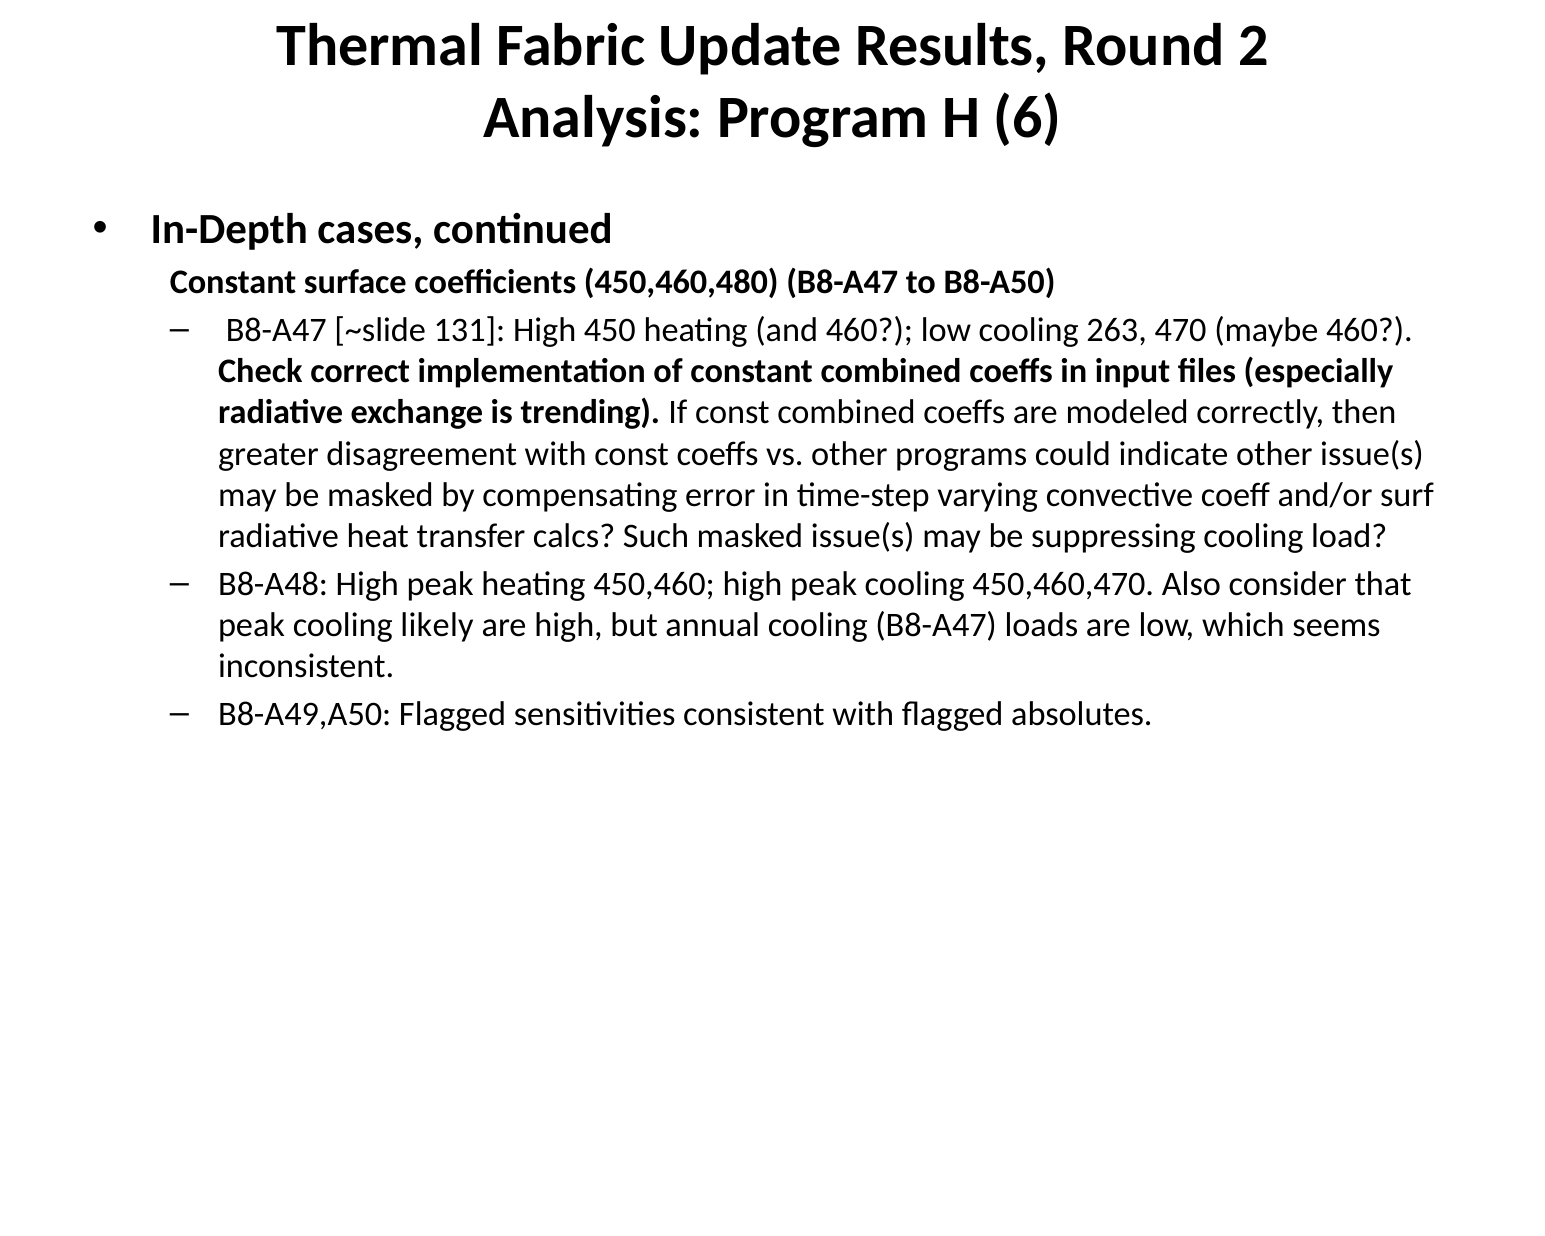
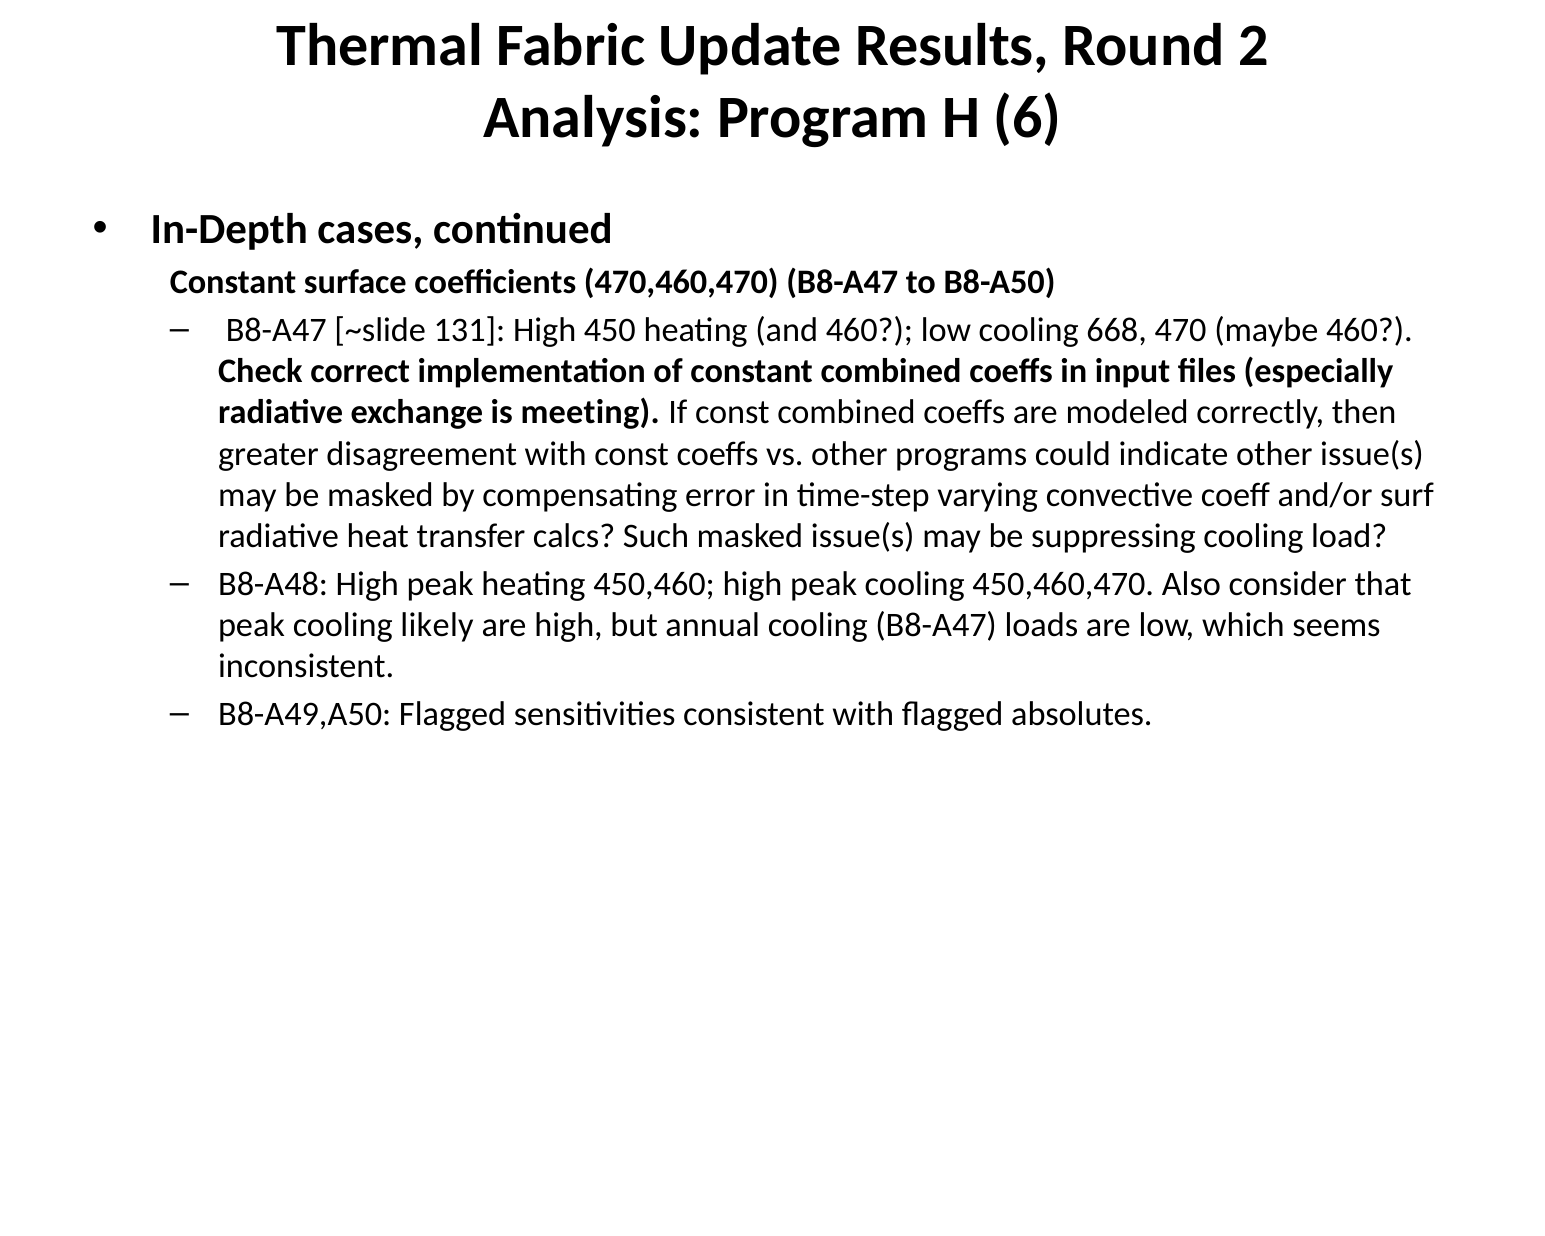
450,460,480: 450,460,480 -> 470,460,470
263: 263 -> 668
trending: trending -> meeting
